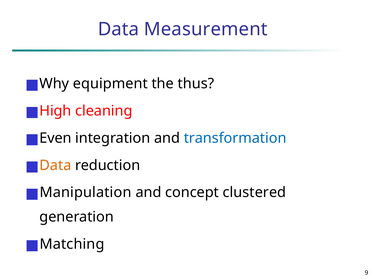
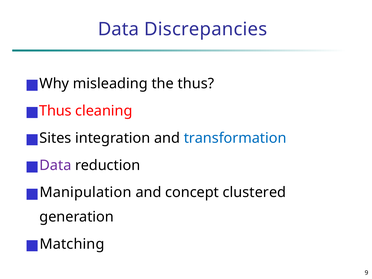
Measurement: Measurement -> Discrepancies
equipment: equipment -> misleading
High at (55, 111): High -> Thus
Even: Even -> Sites
Data at (55, 165) colour: orange -> purple
